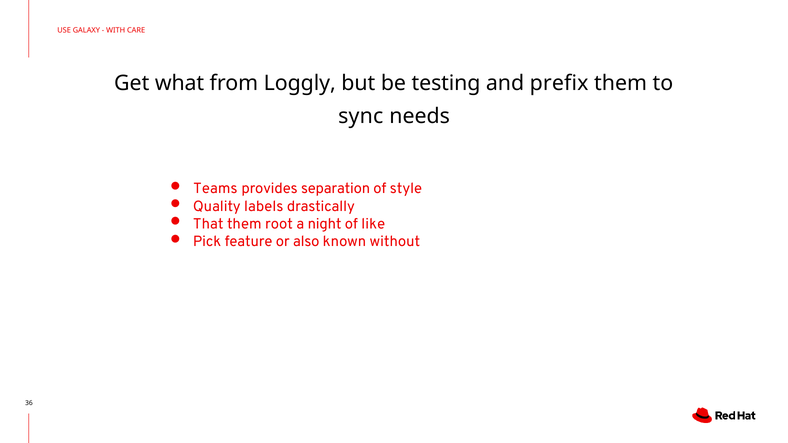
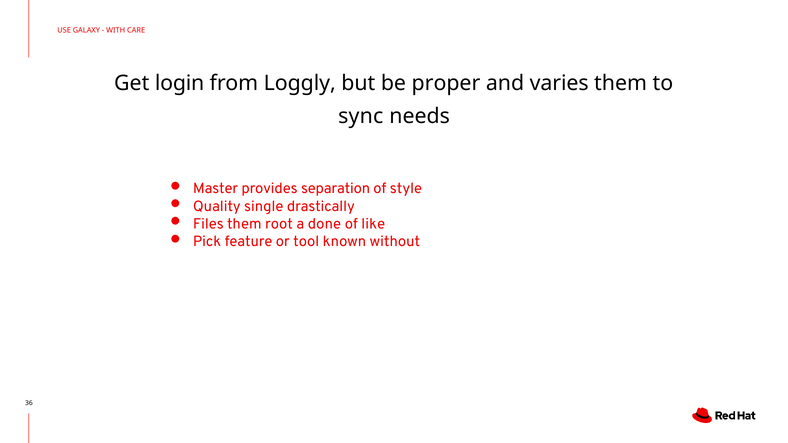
what: what -> login
testing: testing -> proper
prefix: prefix -> varies
Teams: Teams -> Master
labels: labels -> single
That: That -> Files
night: night -> done
also: also -> tool
